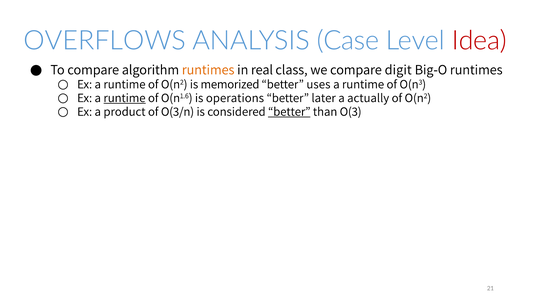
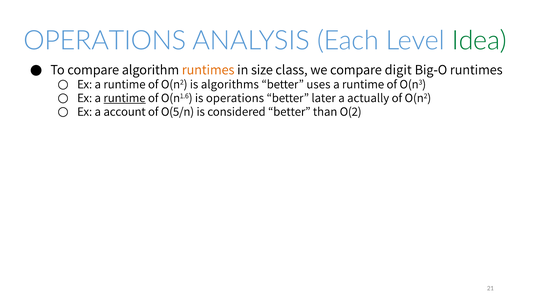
OVERFLOWS at (105, 41): OVERFLOWS -> OPERATIONS
Case: Case -> Each
Idea colour: red -> green
real: real -> size
memorized: memorized -> algorithms
product: product -> account
O(3/n: O(3/n -> O(5/n
better at (289, 111) underline: present -> none
O(3: O(3 -> O(2
